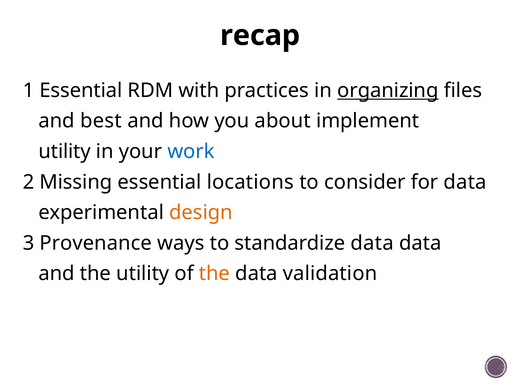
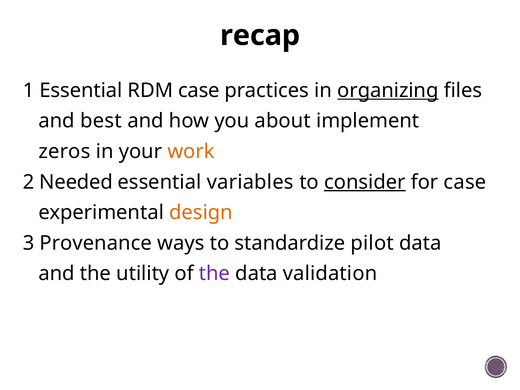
RDM with: with -> case
utility at (65, 151): utility -> zeros
work colour: blue -> orange
Missing: Missing -> Needed
locations: locations -> variables
consider underline: none -> present
for data: data -> case
standardize data: data -> pilot
the at (214, 274) colour: orange -> purple
